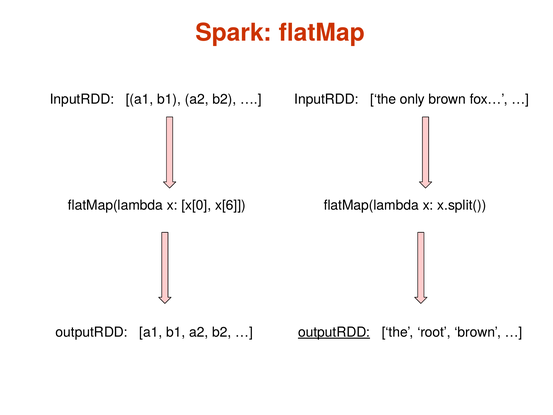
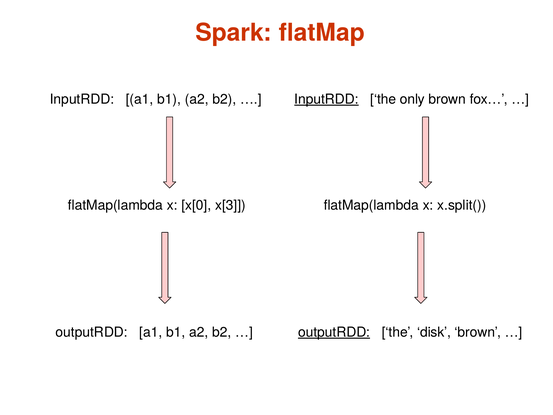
InputRDD at (326, 99) underline: none -> present
x[6: x[6 -> x[3
root: root -> disk
